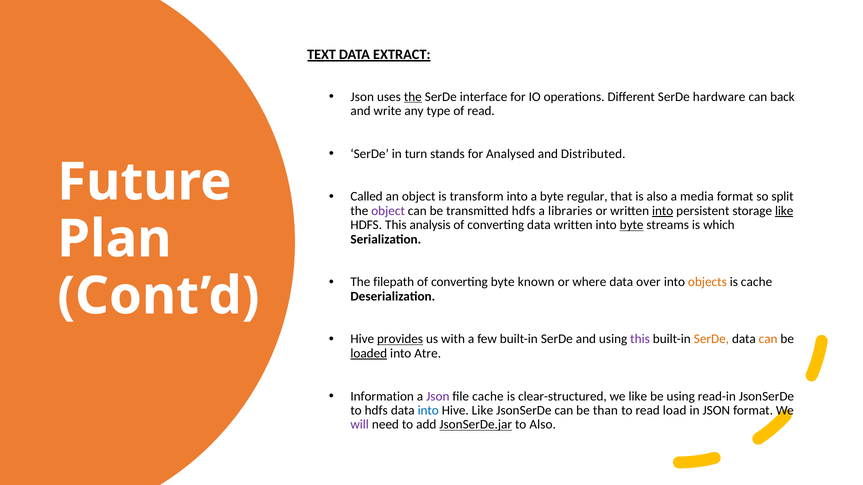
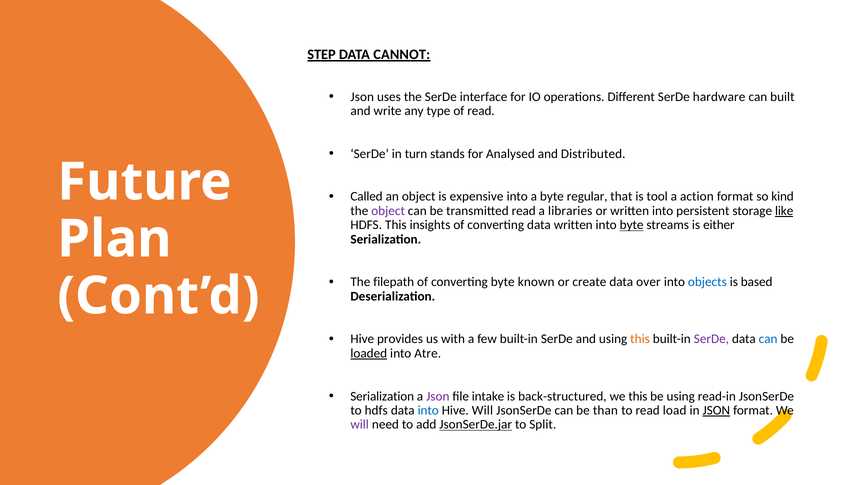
TEXT: TEXT -> STEP
EXTRACT: EXTRACT -> CANNOT
the at (413, 97) underline: present -> none
back: back -> built
transform: transform -> expensive
is also: also -> tool
media: media -> action
split: split -> kind
transmitted hdfs: hdfs -> read
into at (663, 211) underline: present -> none
analysis: analysis -> insights
which: which -> either
where: where -> create
objects colour: orange -> blue
is cache: cache -> based
provides underline: present -> none
this at (640, 339) colour: purple -> orange
SerDe at (711, 339) colour: orange -> purple
can at (768, 339) colour: orange -> blue
Information at (382, 397): Information -> Serialization
file cache: cache -> intake
clear-structured: clear-structured -> back-structured
we like: like -> this
Hive Like: Like -> Will
JSON at (716, 411) underline: none -> present
to Also: Also -> Split
